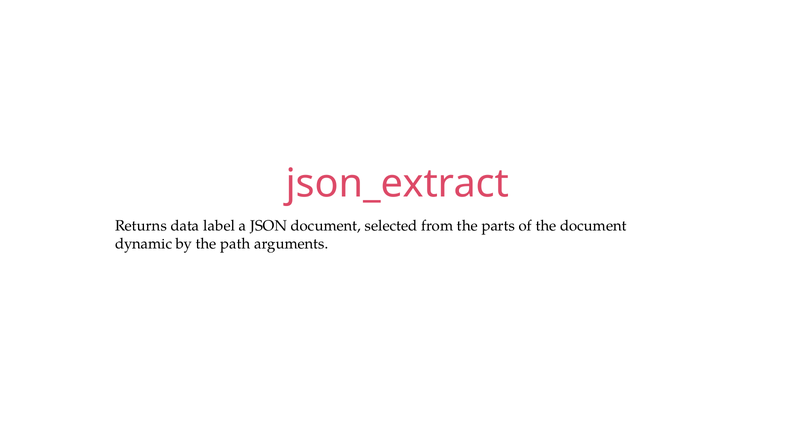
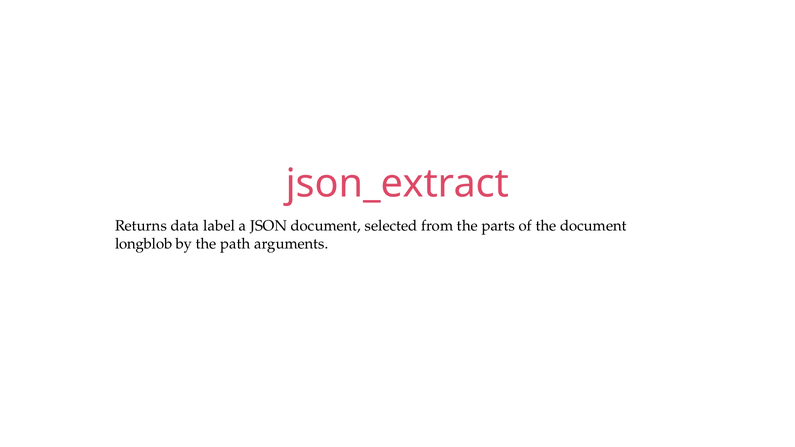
dynamic: dynamic -> longblob
